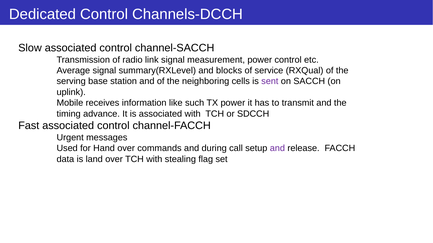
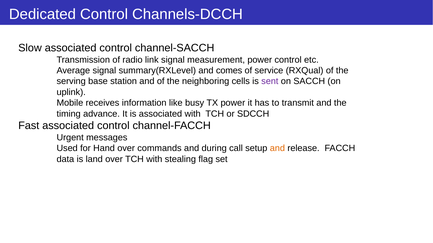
blocks: blocks -> comes
such: such -> busy
and at (277, 149) colour: purple -> orange
